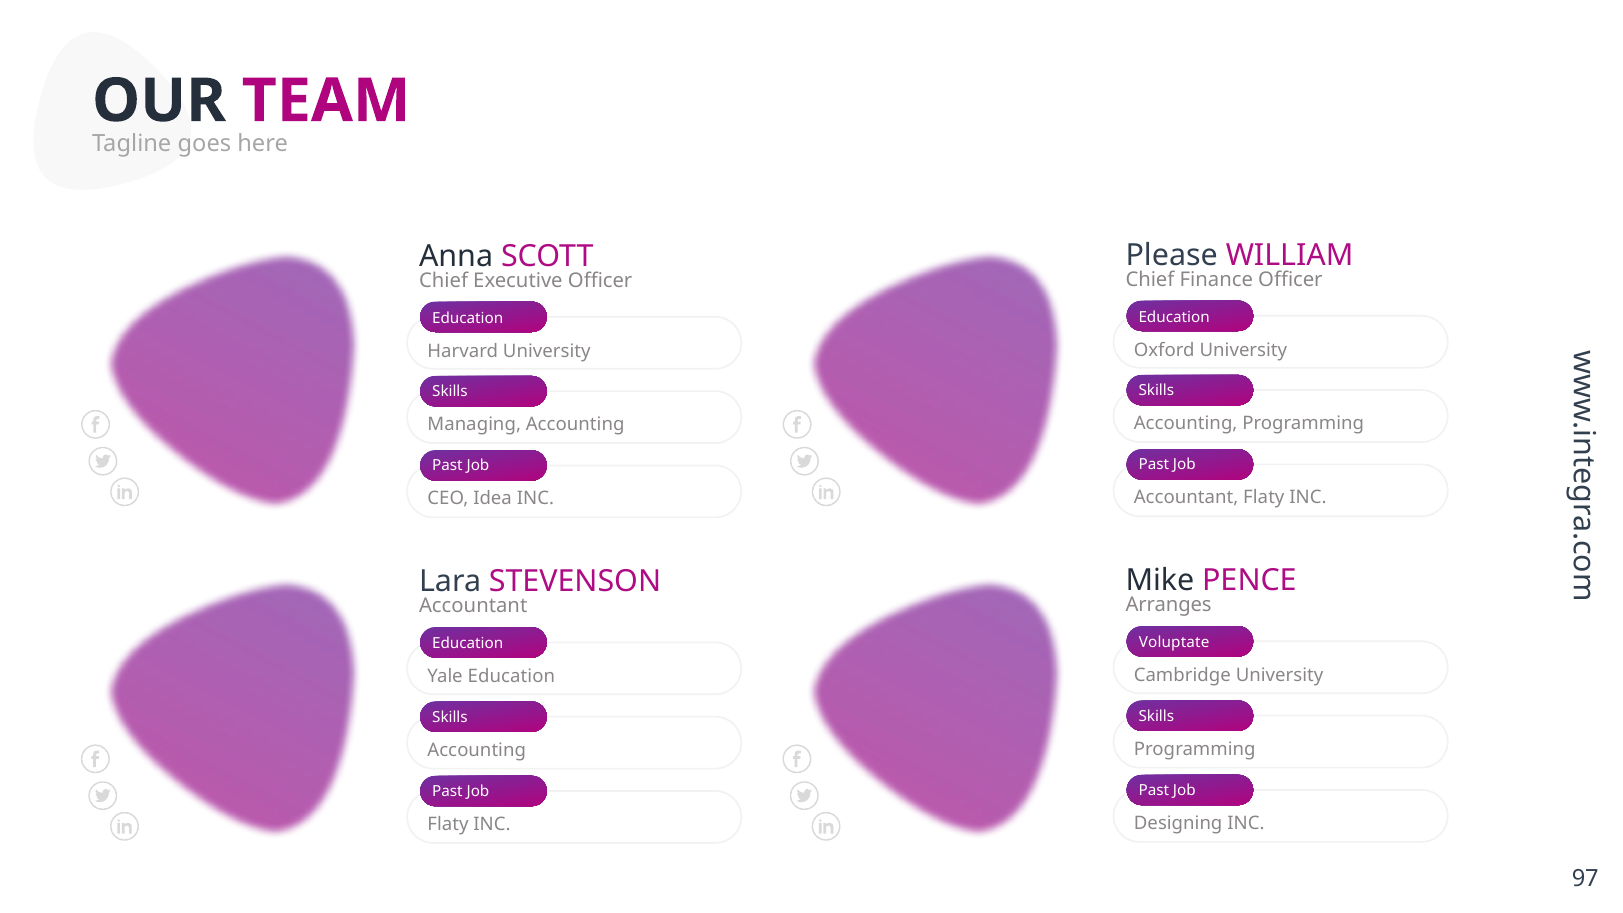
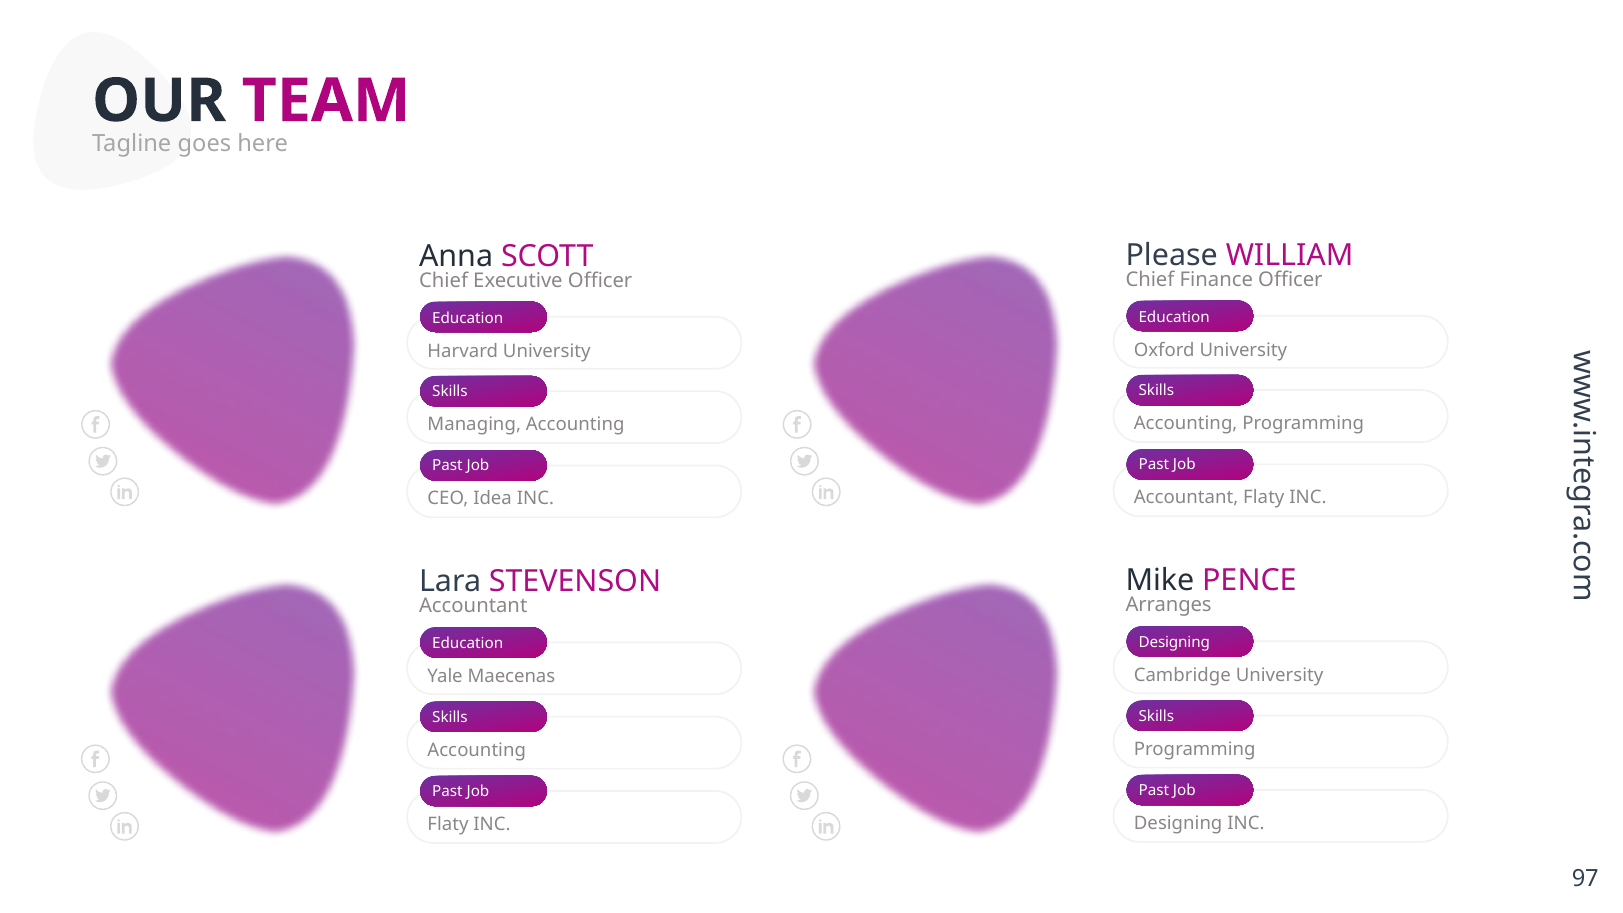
Voluptate at (1174, 642): Voluptate -> Designing
Yale Education: Education -> Maecenas
